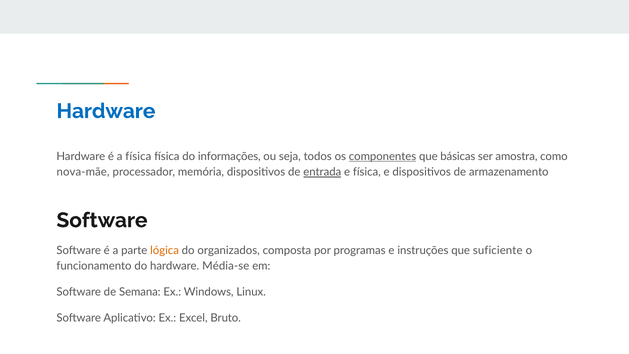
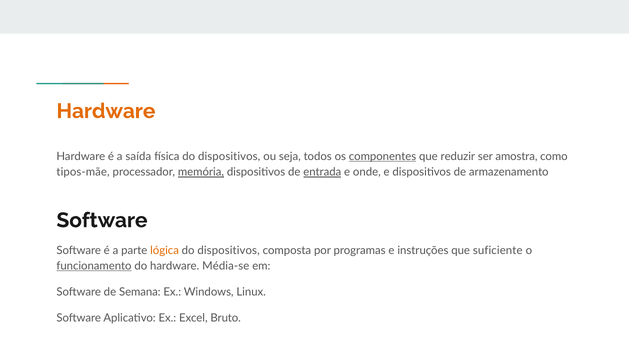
Hardware at (106, 111) colour: blue -> orange
a física: física -> saída
física do informações: informações -> dispositivos
básicas: básicas -> reduzir
nova-mãe: nova-mãe -> tipos-mãe
memória underline: none -> present
e física: física -> onde
organizados at (229, 250): organizados -> dispositivos
funcionamento underline: none -> present
